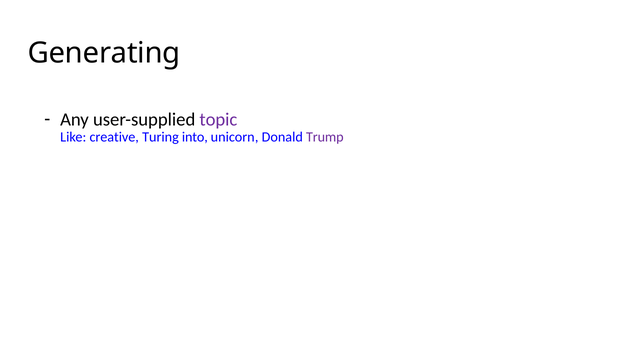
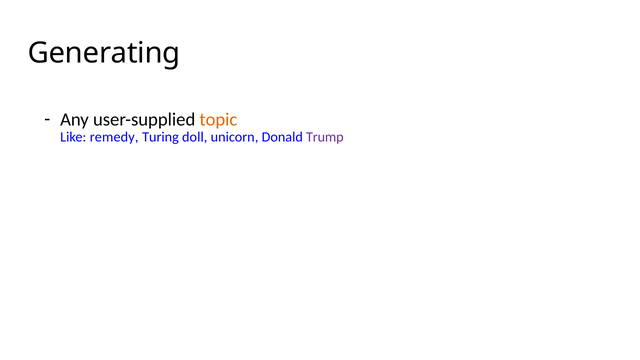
topic colour: purple -> orange
creative: creative -> remedy
into: into -> doll
